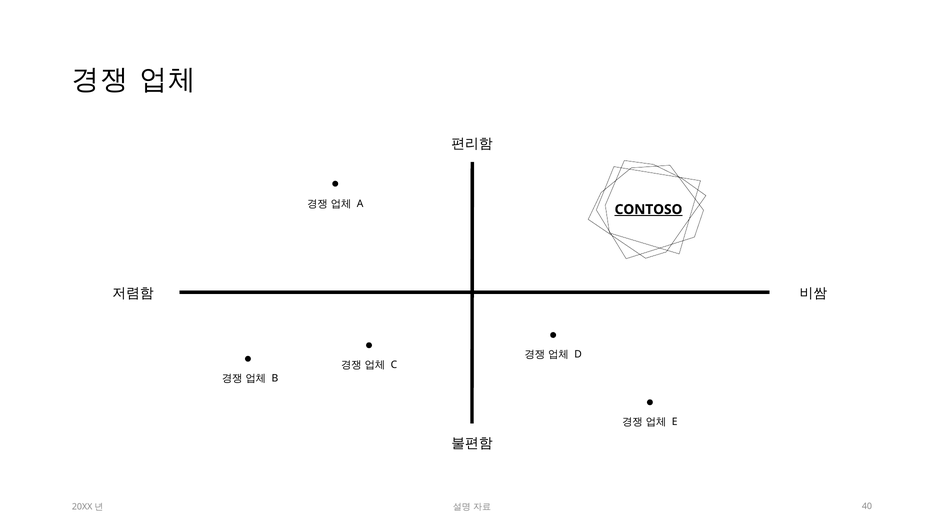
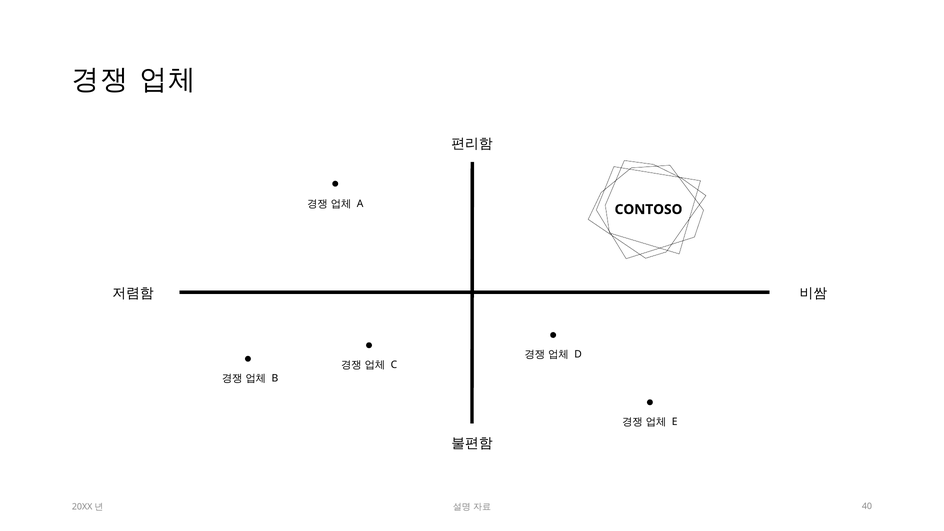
CONTOSO underline: present -> none
